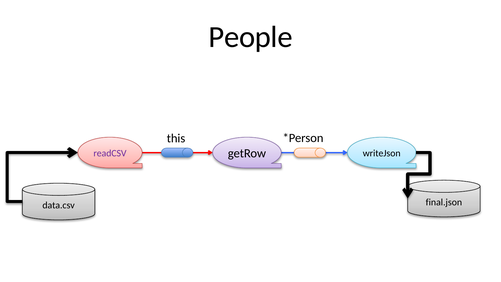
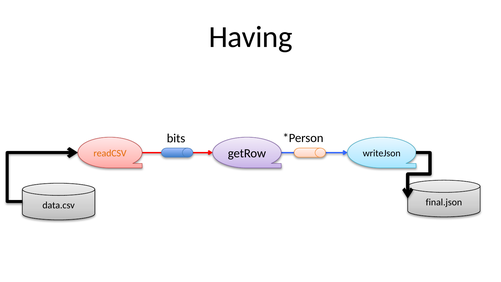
People: People -> Having
this: this -> bits
readCSV colour: purple -> orange
